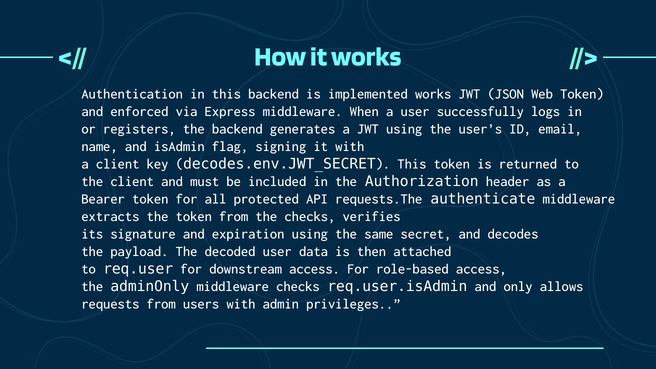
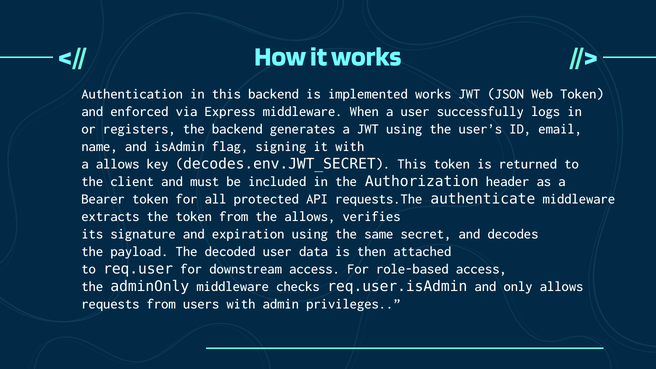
a client: client -> allows
the checks: checks -> allows
